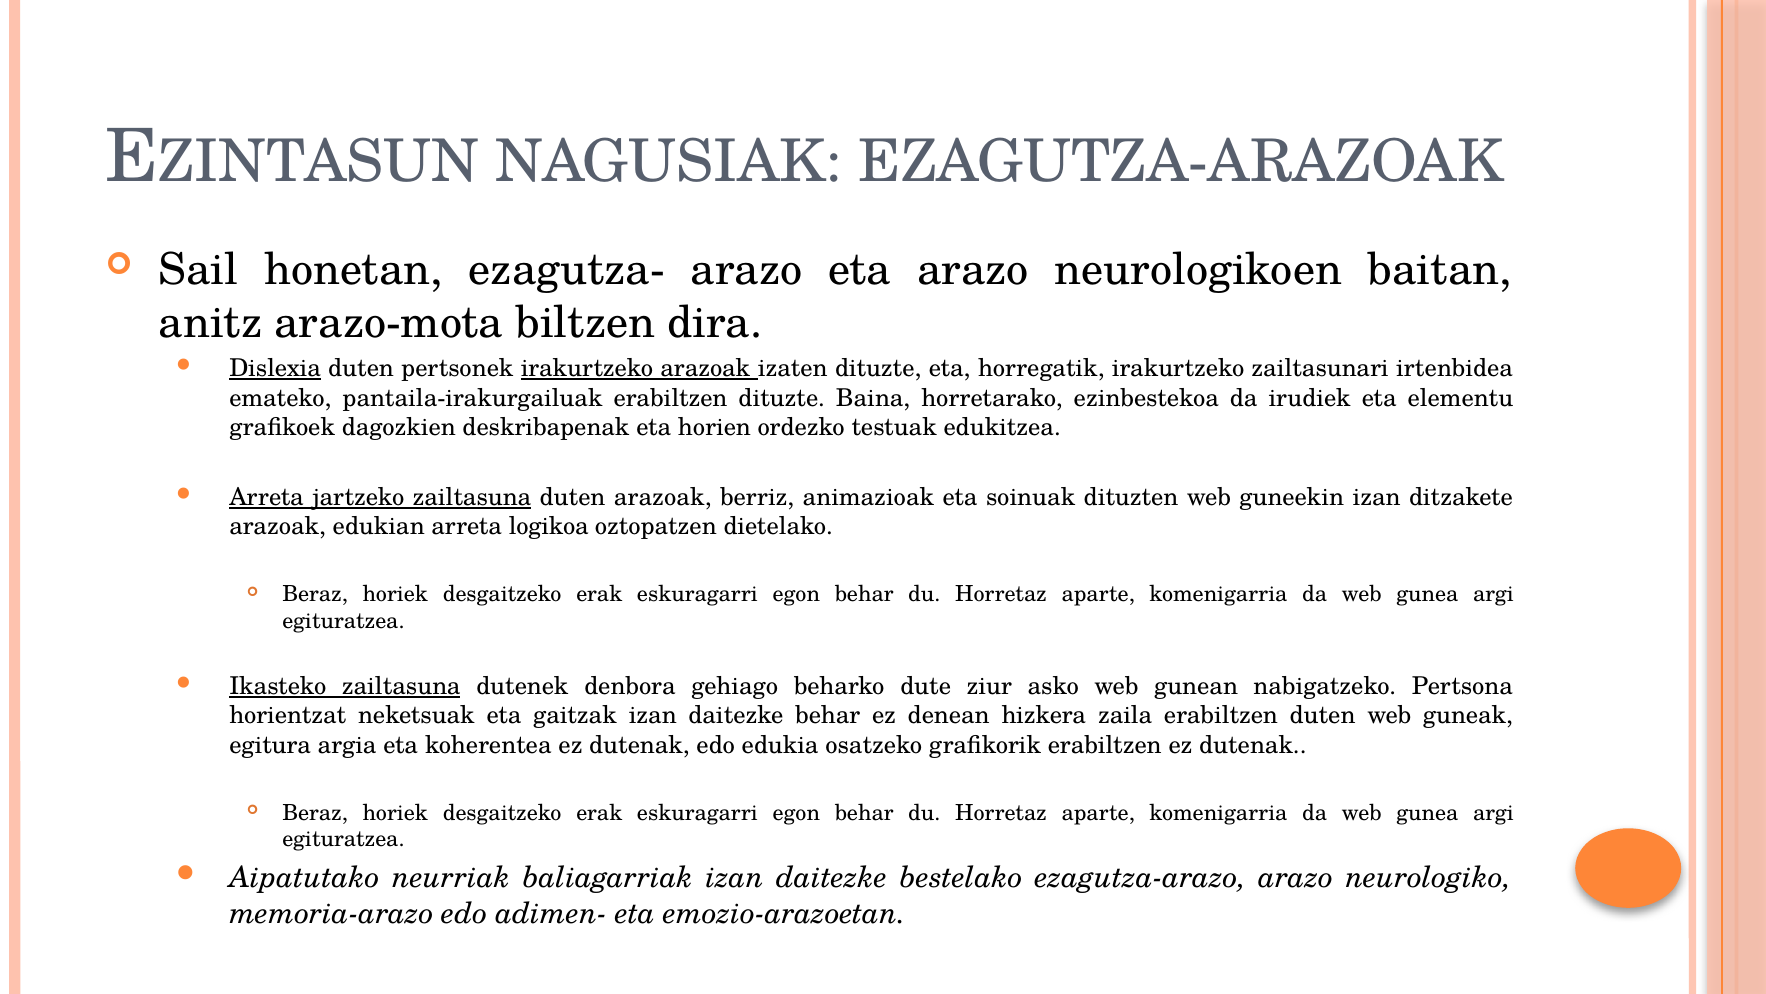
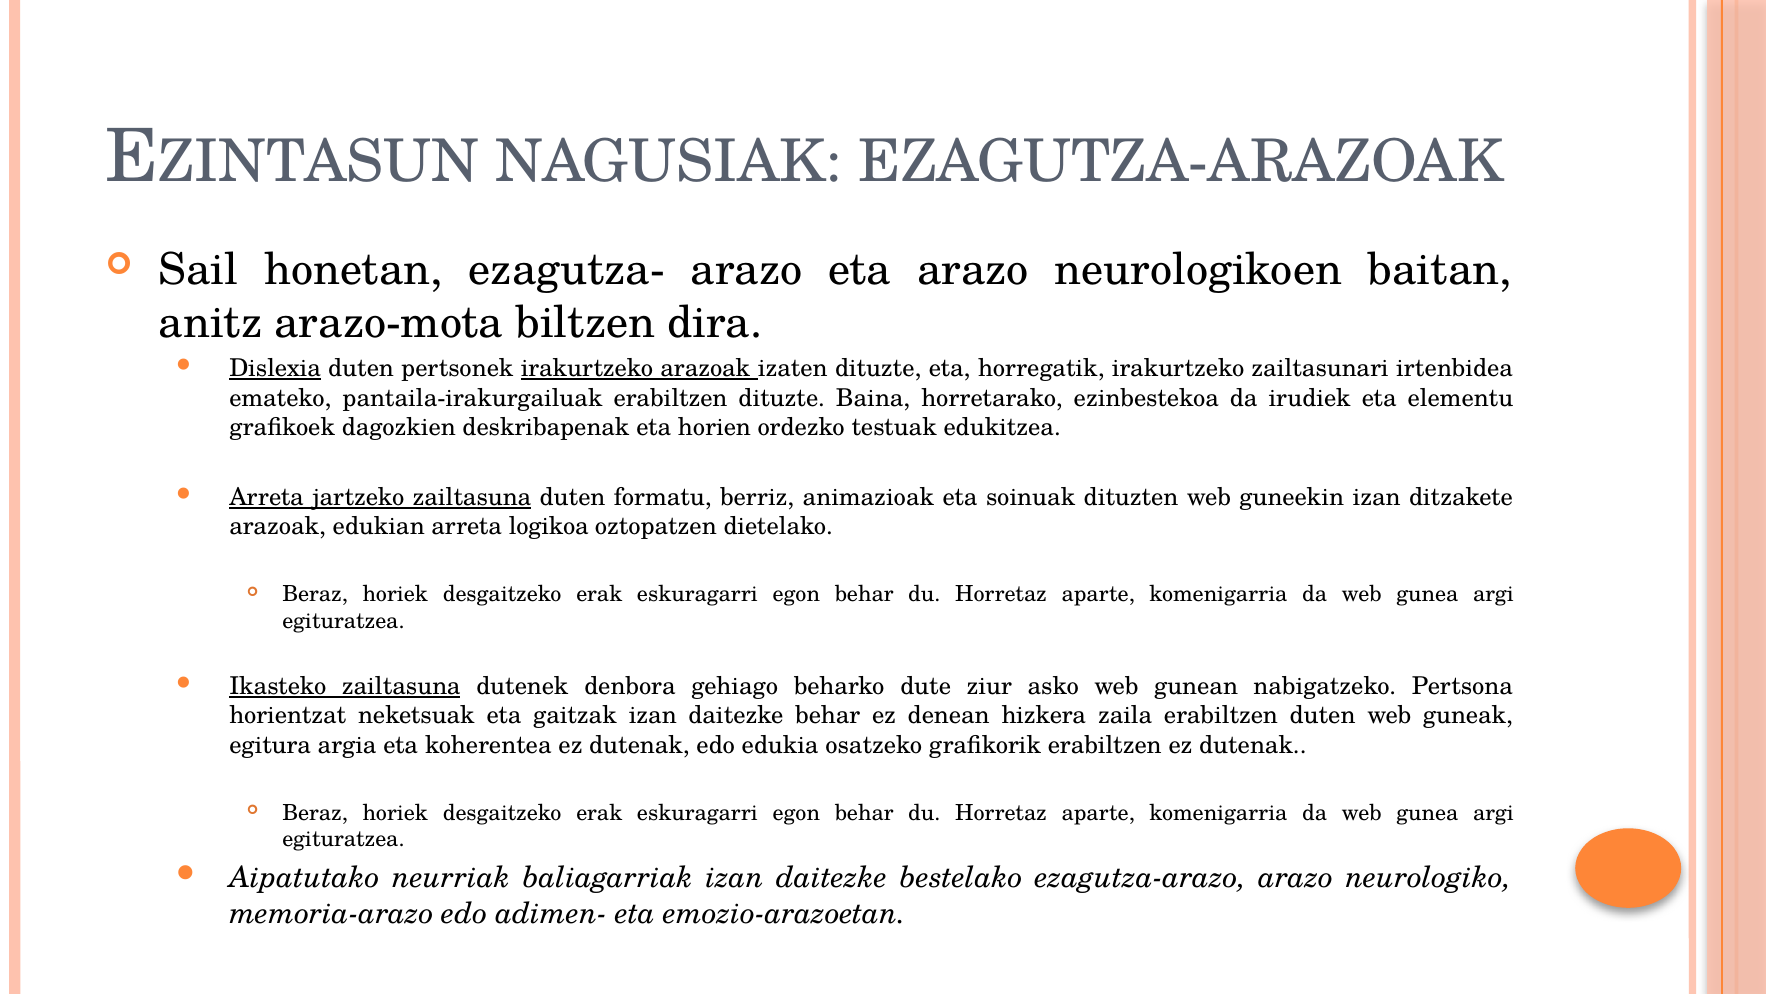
duten arazoak: arazoak -> formatu
